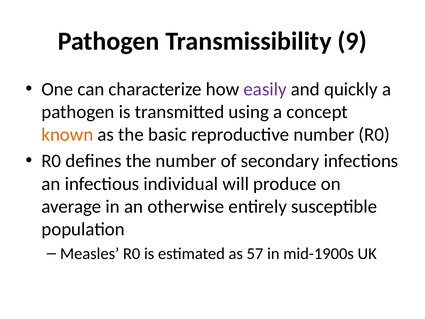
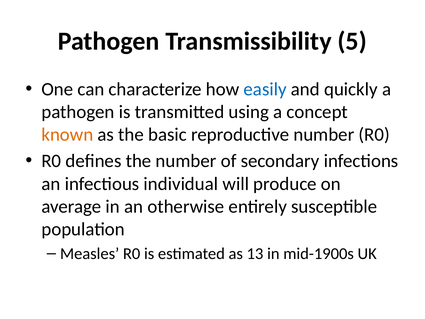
9: 9 -> 5
easily colour: purple -> blue
57: 57 -> 13
